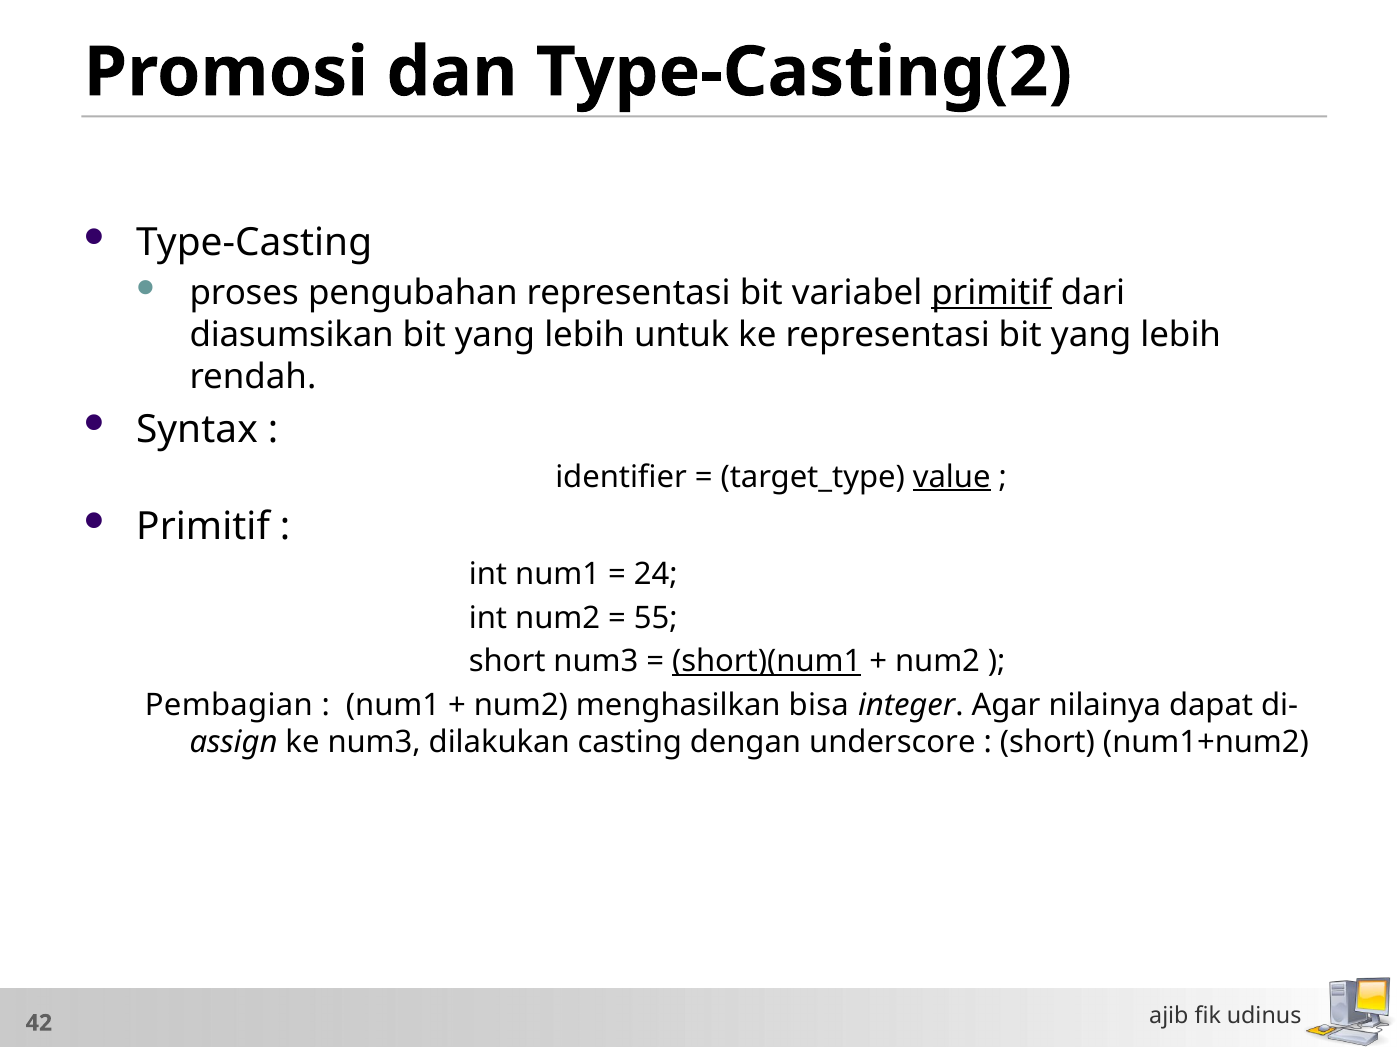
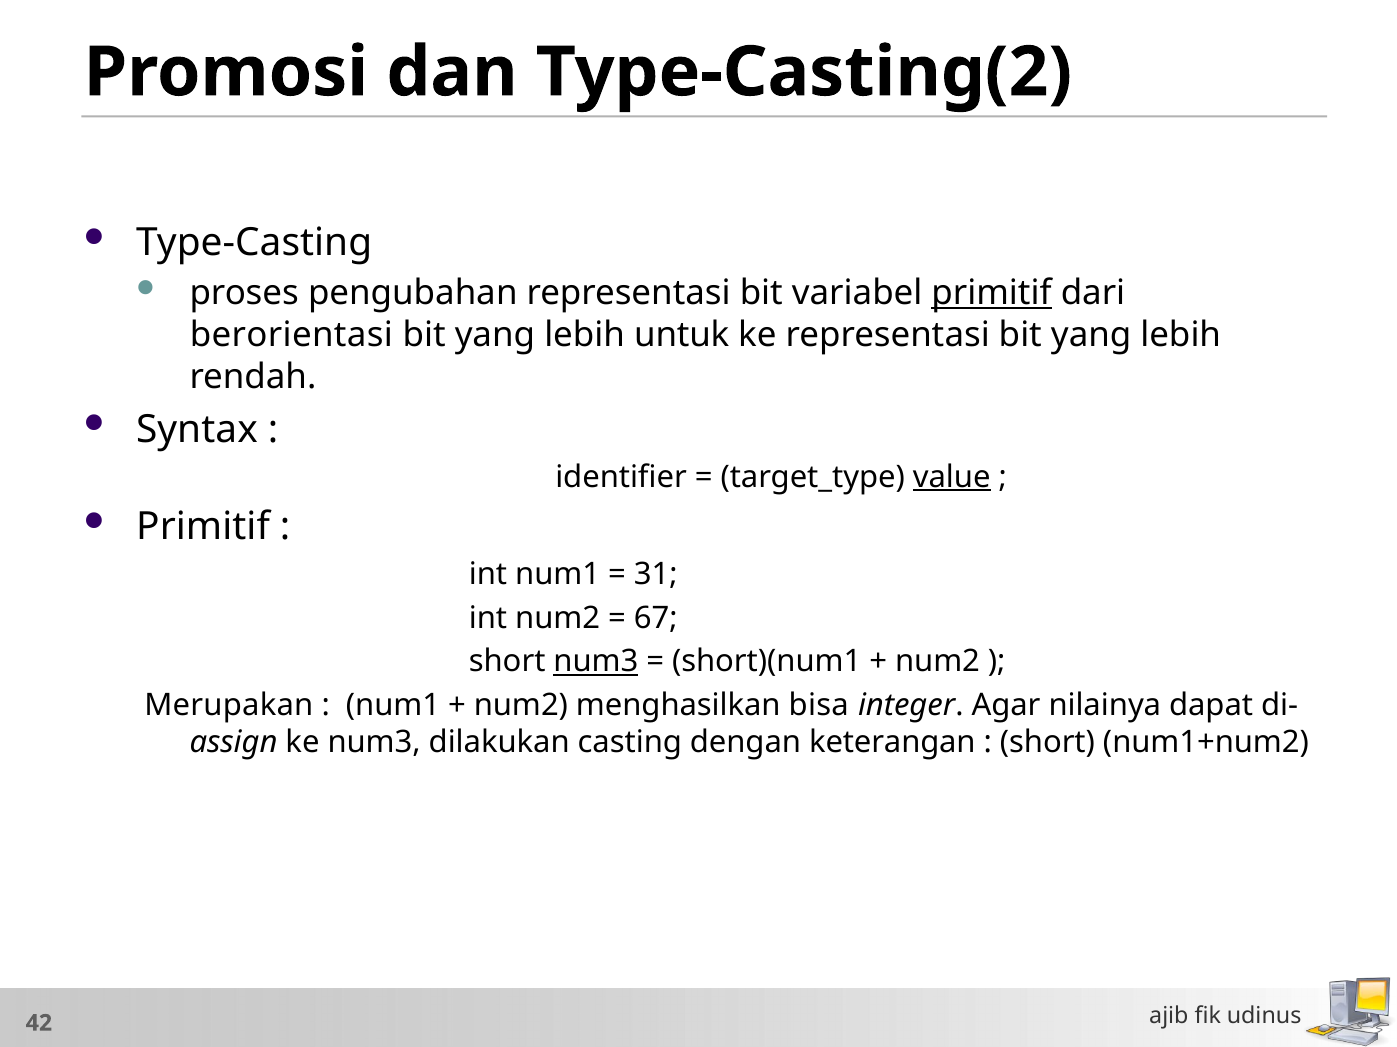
diasumsikan: diasumsikan -> berorientasi
24: 24 -> 31
55: 55 -> 67
num3 at (596, 662) underline: none -> present
short)(num1 underline: present -> none
Pembagian: Pembagian -> Merupakan
underscore: underscore -> keterangan
